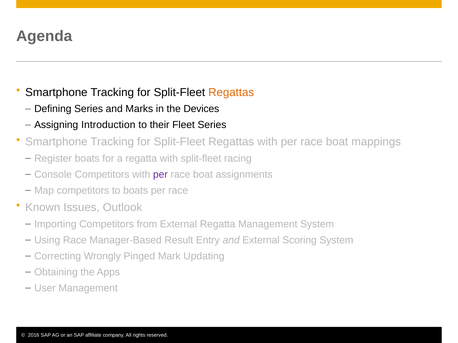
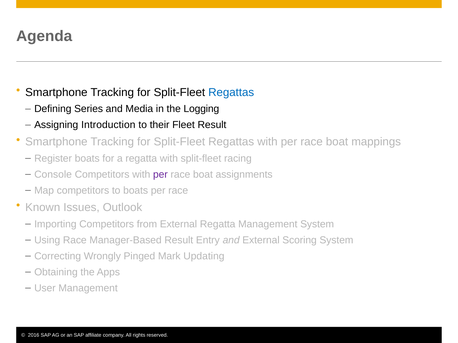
Regattas at (231, 92) colour: orange -> blue
Marks: Marks -> Media
Devices: Devices -> Logging
Fleet Series: Series -> Result
